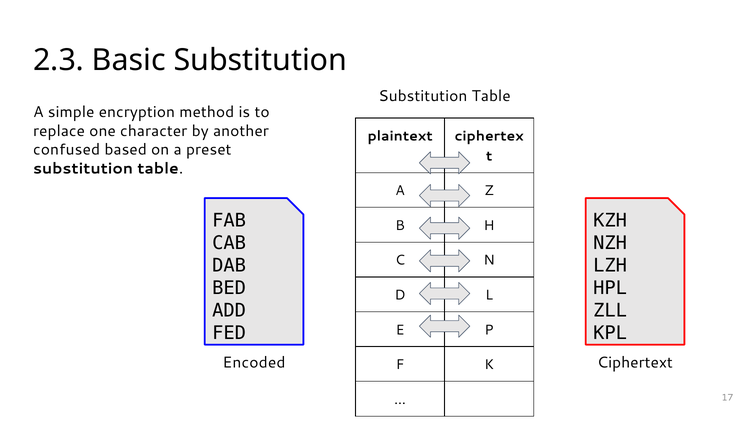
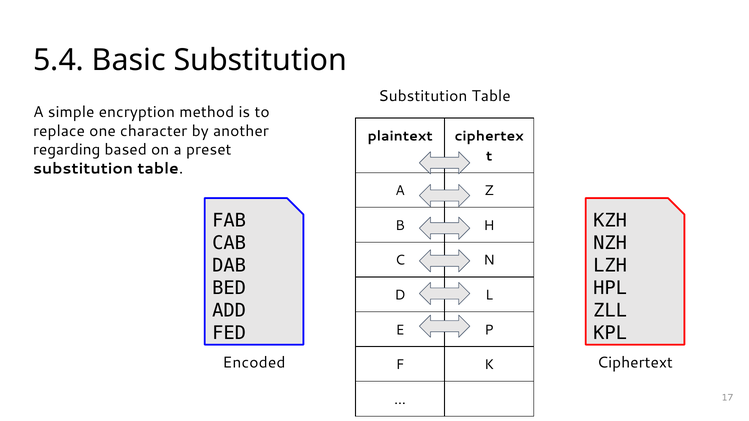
2.3: 2.3 -> 5.4
confused: confused -> regarding
